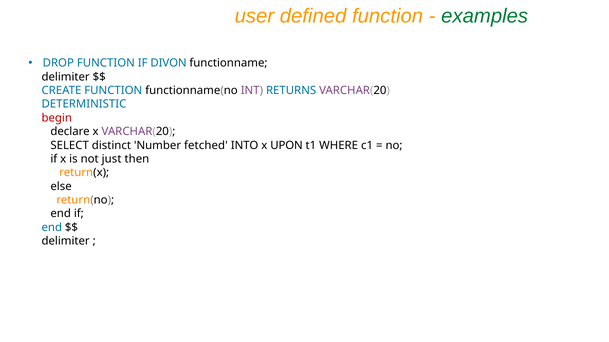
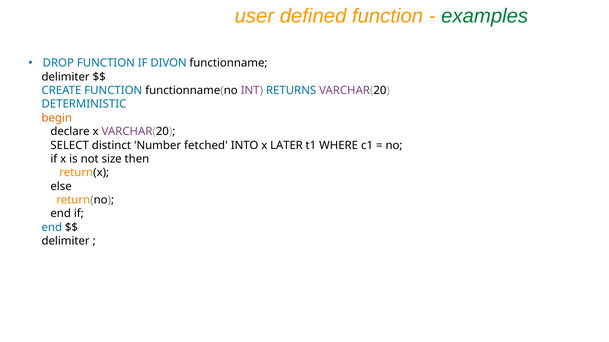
begin colour: red -> orange
UPON: UPON -> LATER
just: just -> size
